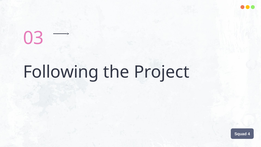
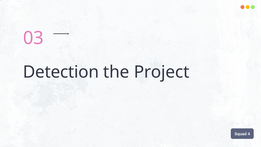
Following: Following -> Detection
